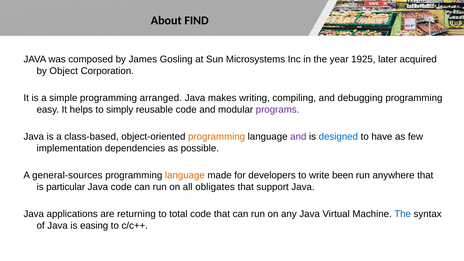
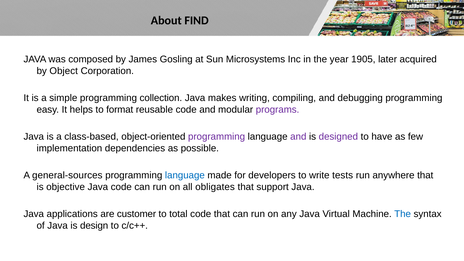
1925: 1925 -> 1905
arranged: arranged -> collection
simply: simply -> format
programming at (217, 137) colour: orange -> purple
designed colour: blue -> purple
language at (185, 175) colour: orange -> blue
been: been -> tests
particular: particular -> objective
returning: returning -> customer
easing: easing -> design
